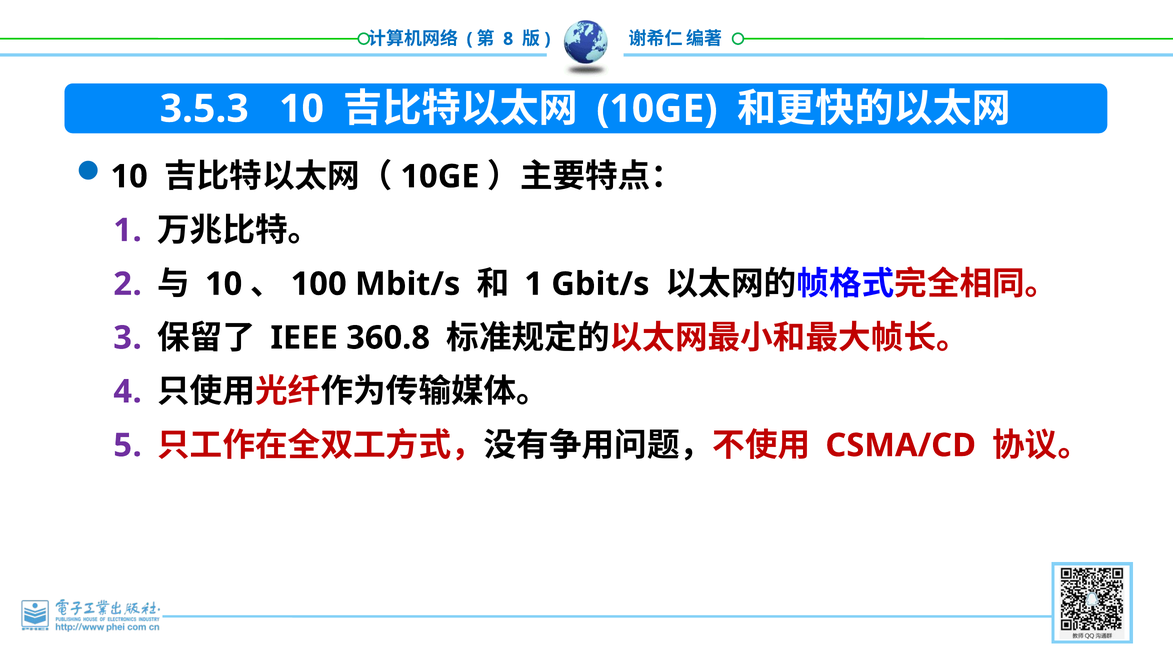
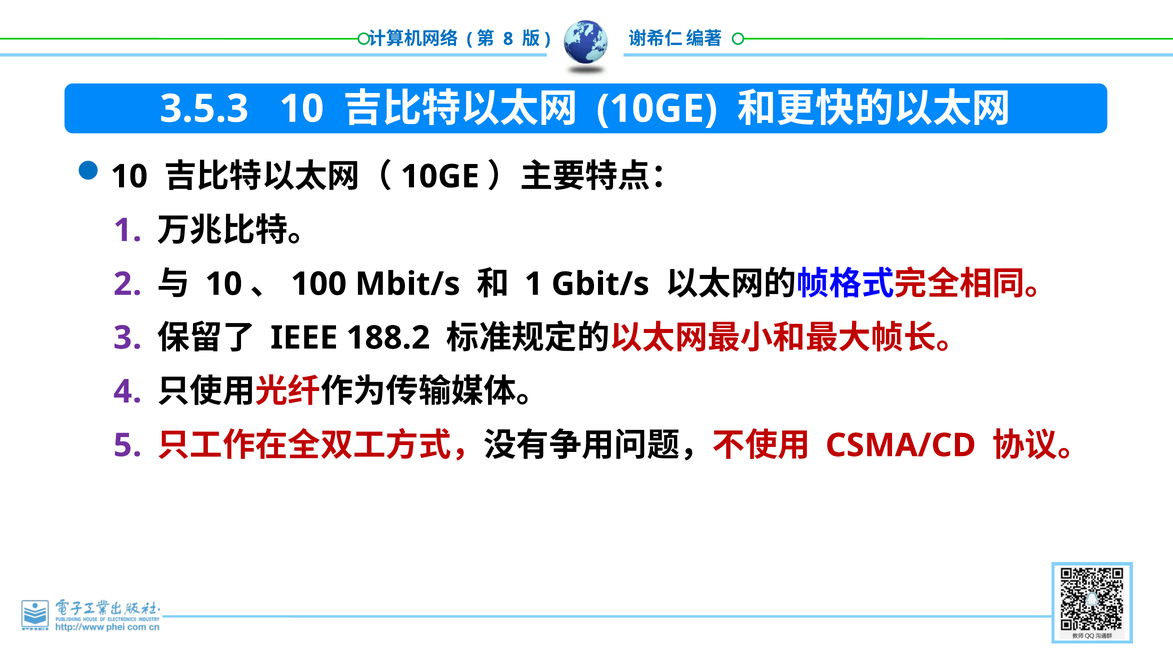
360.8: 360.8 -> 188.2
